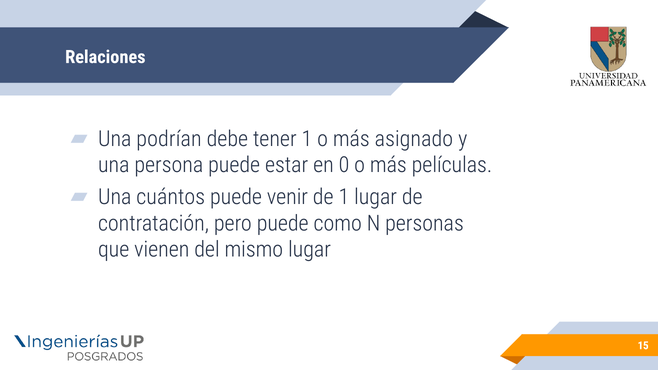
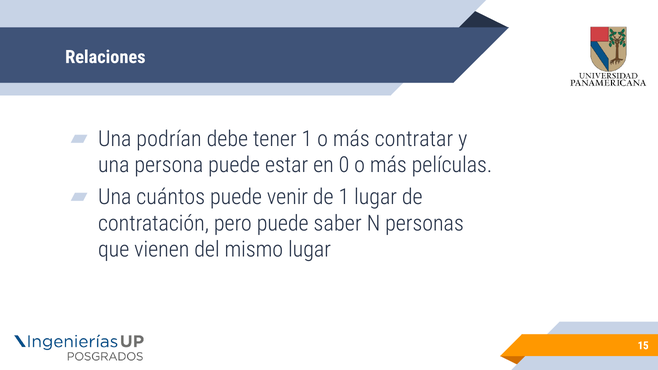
asignado: asignado -> contratar
como: como -> saber
